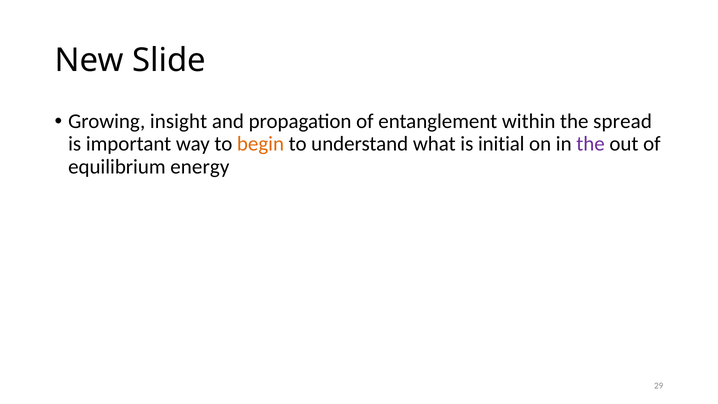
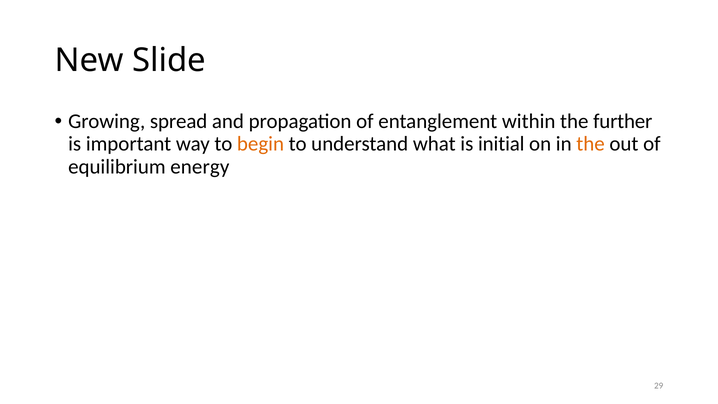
insight: insight -> spread
spread: spread -> further
the at (591, 144) colour: purple -> orange
